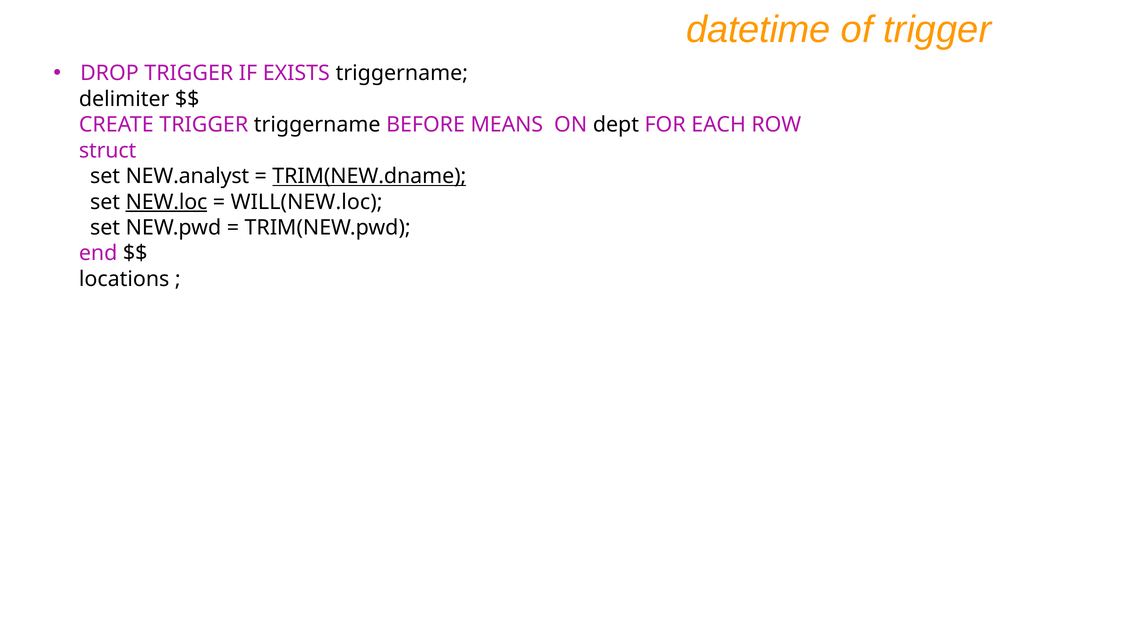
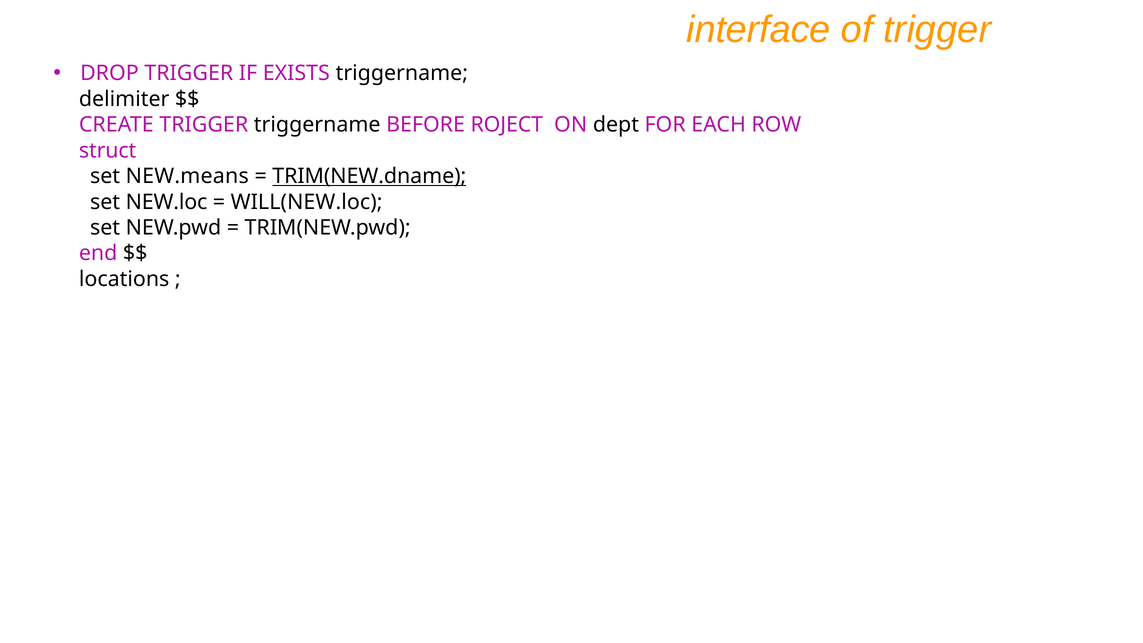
datetime: datetime -> interface
MEANS: MEANS -> ROJECT
NEW.analyst: NEW.analyst -> NEW.means
NEW.loc underline: present -> none
